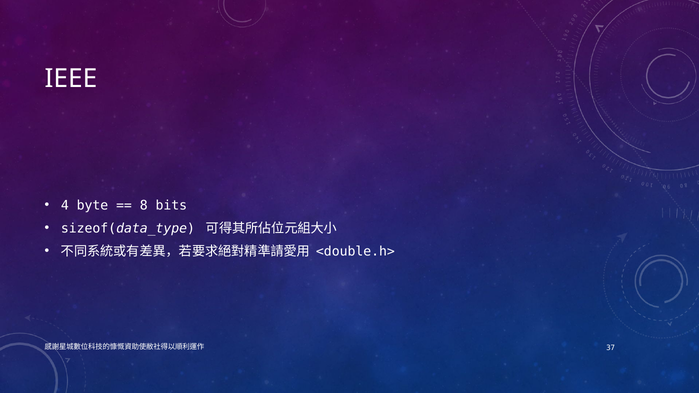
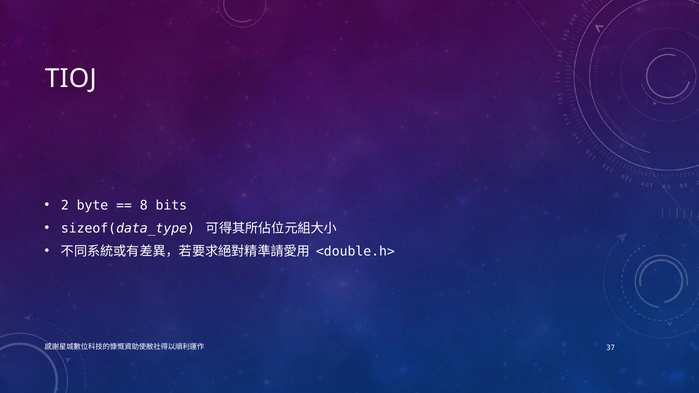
IEEE: IEEE -> TIOJ
4: 4 -> 2
